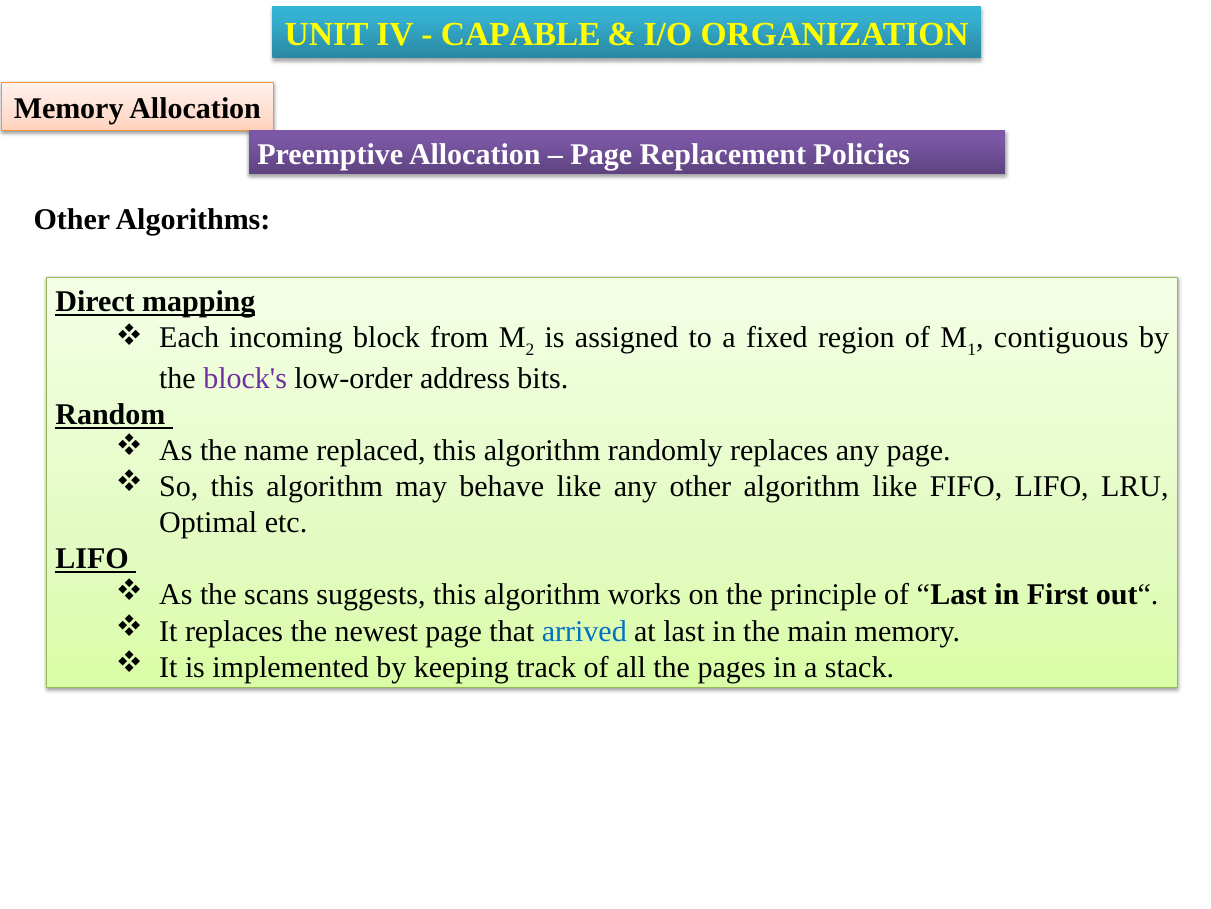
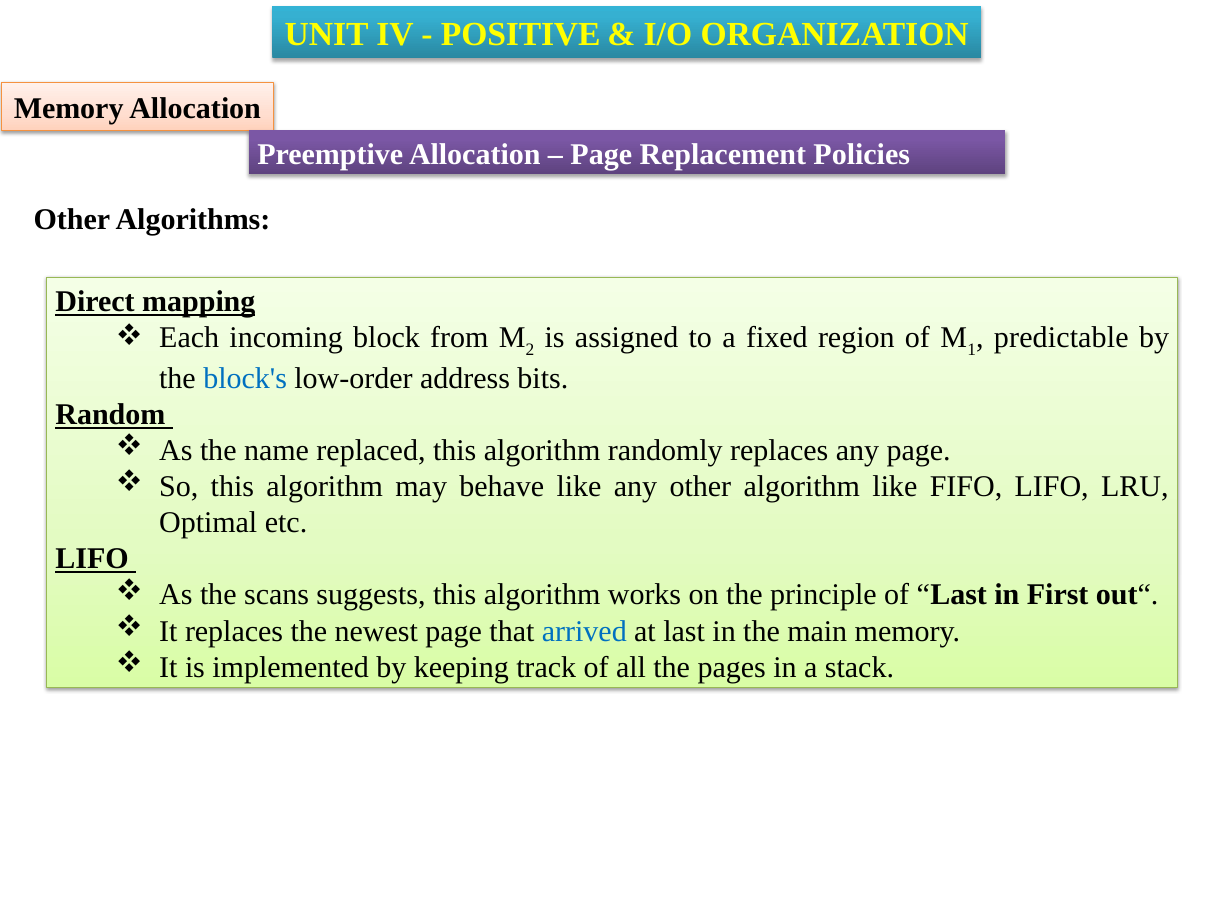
CAPABLE: CAPABLE -> POSITIVE
contiguous: contiguous -> predictable
block's colour: purple -> blue
